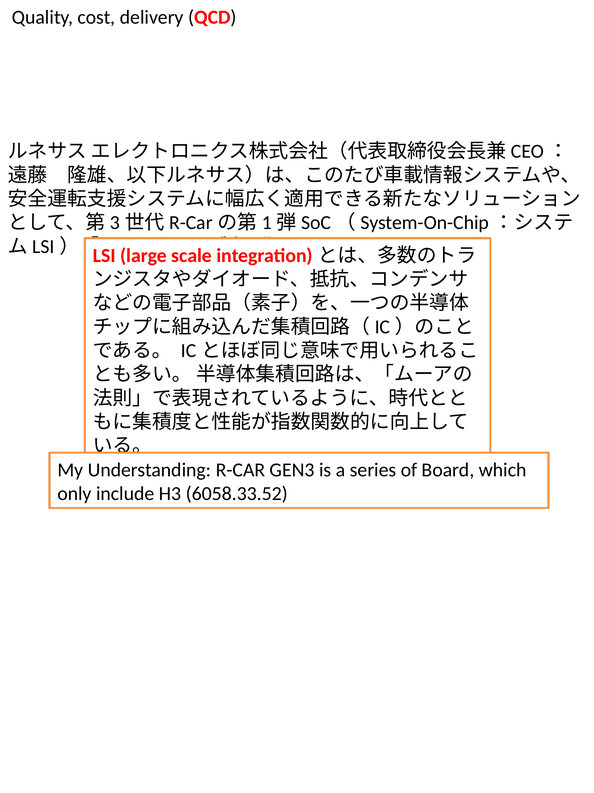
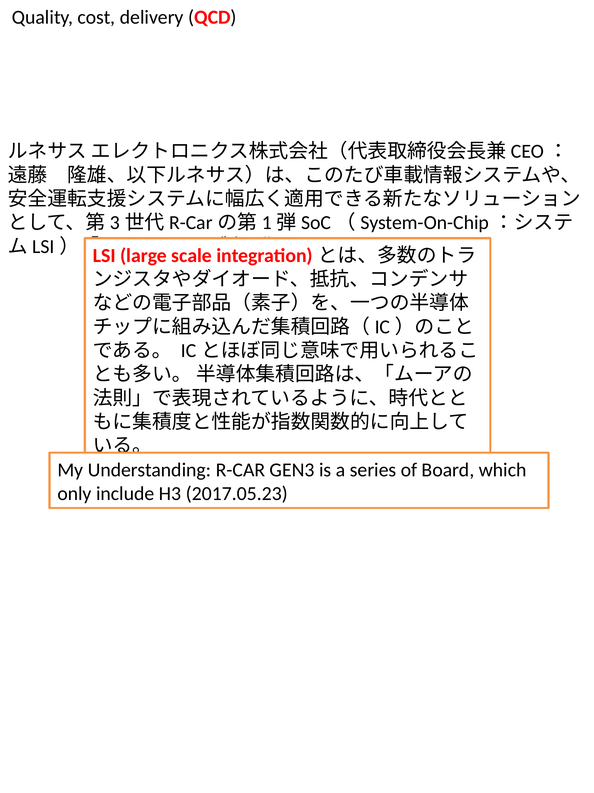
6058.33.52: 6058.33.52 -> 2017.05.23
